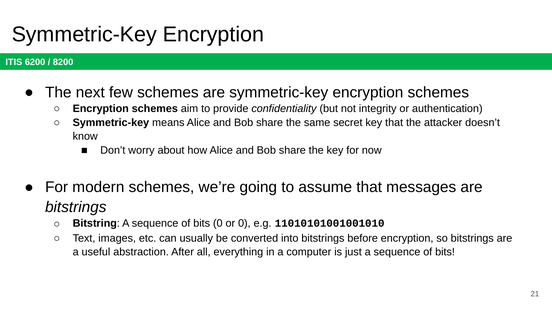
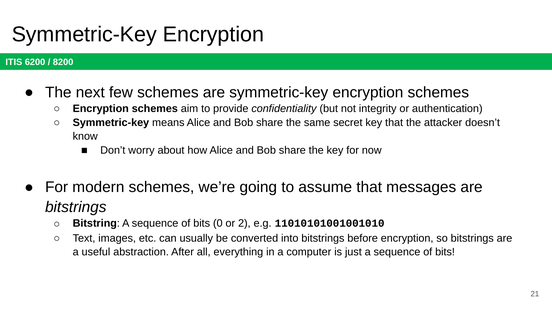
or 0: 0 -> 2
